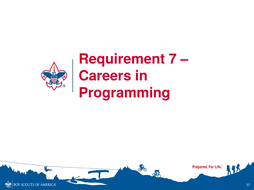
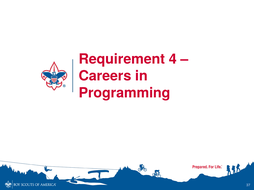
7: 7 -> 4
